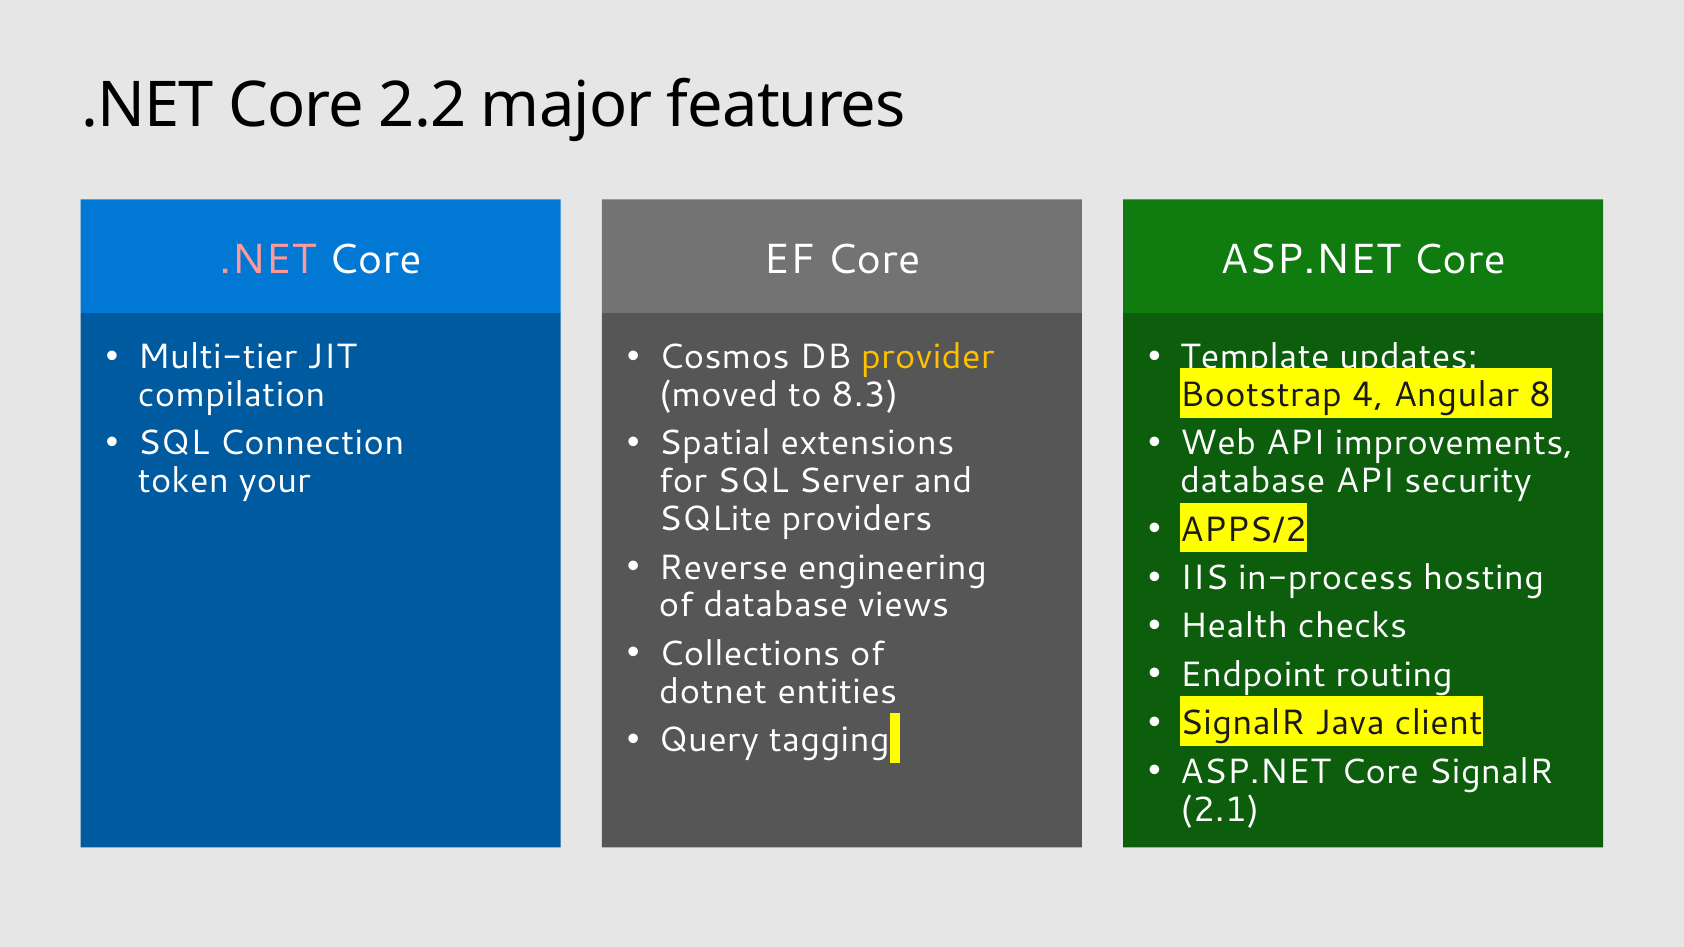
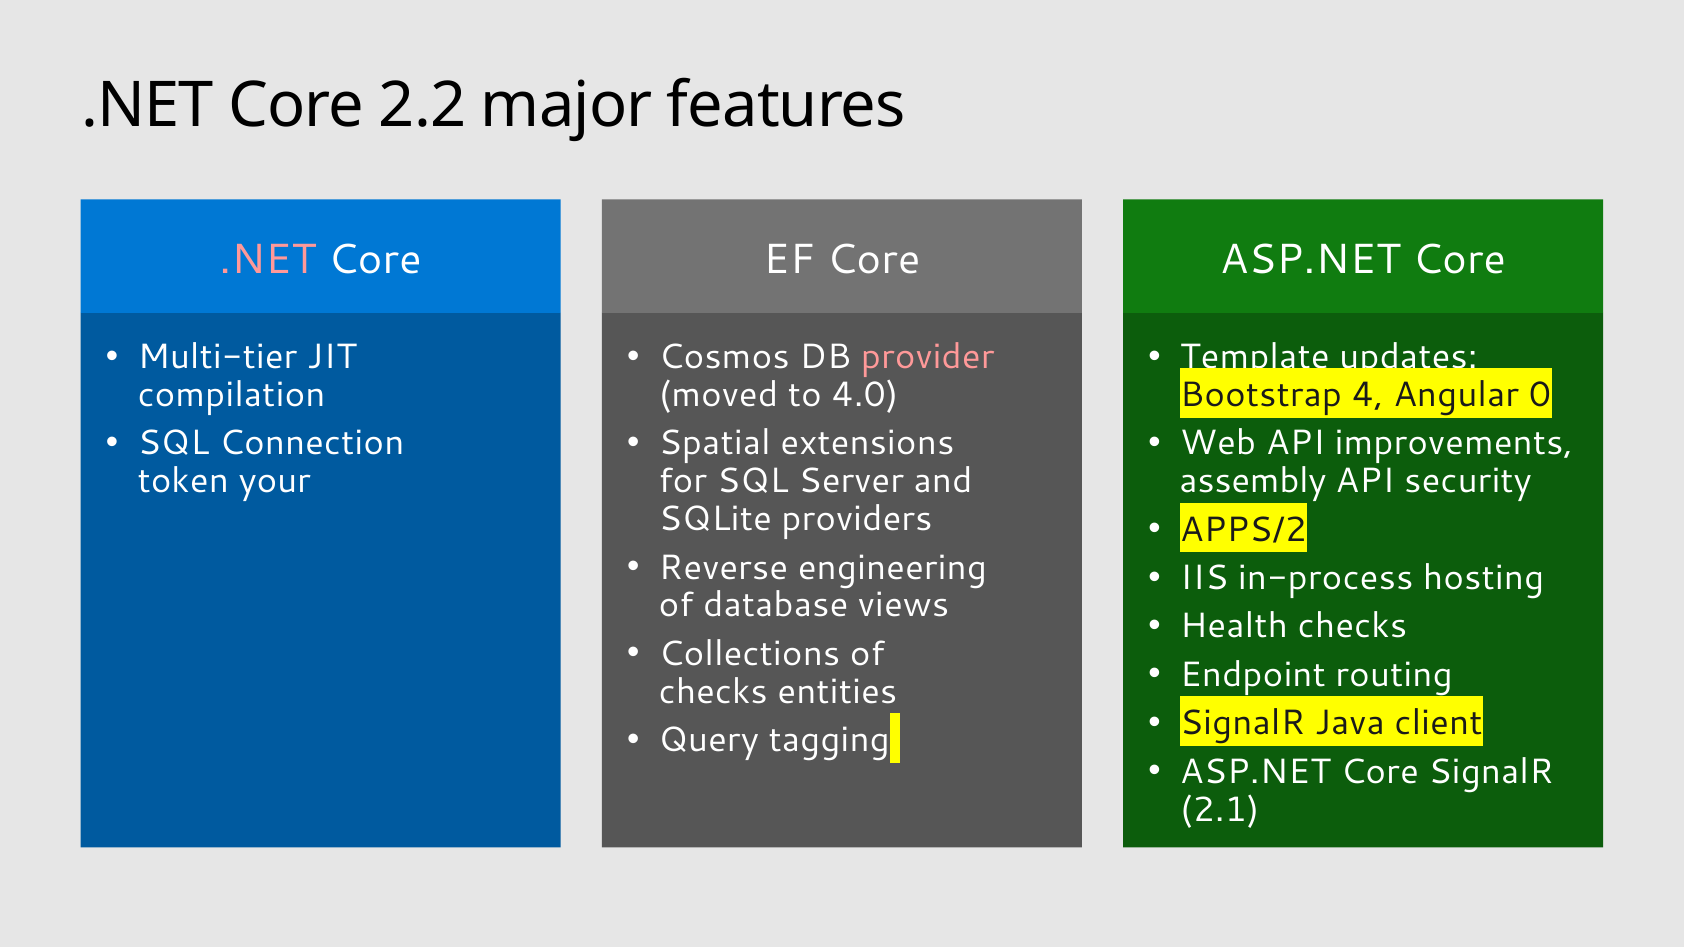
provider colour: yellow -> pink
8.3: 8.3 -> 4.0
8: 8 -> 0
database at (1253, 481): database -> assembly
dotnet at (713, 692): dotnet -> checks
